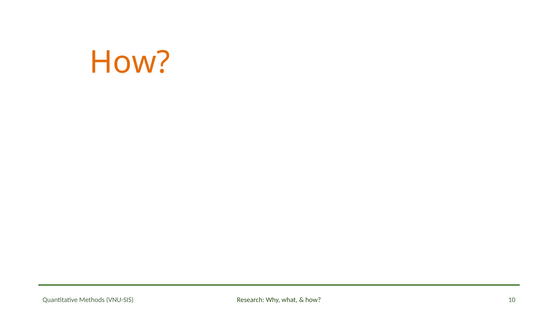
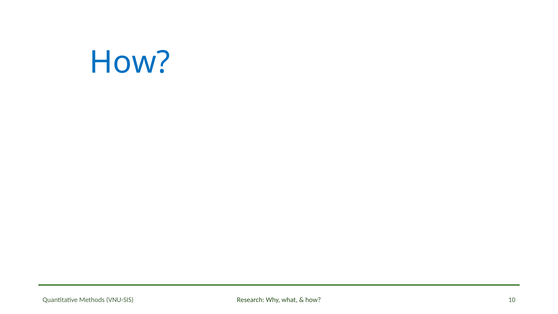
How at (130, 62) colour: orange -> blue
